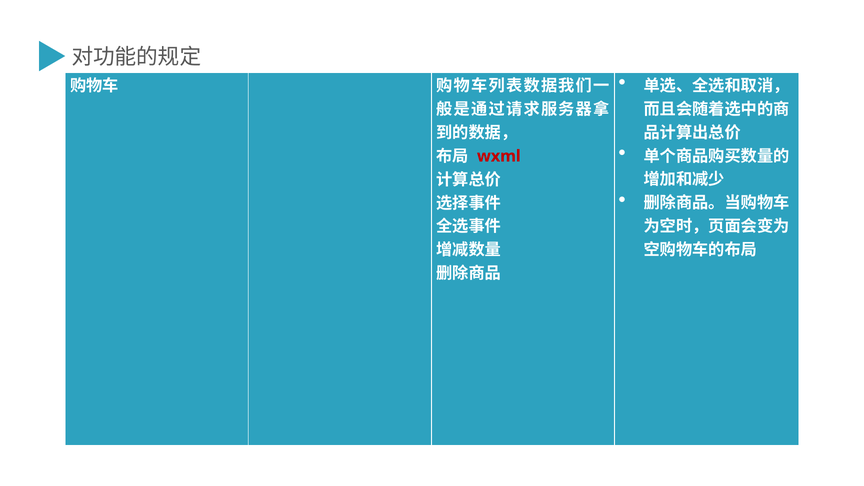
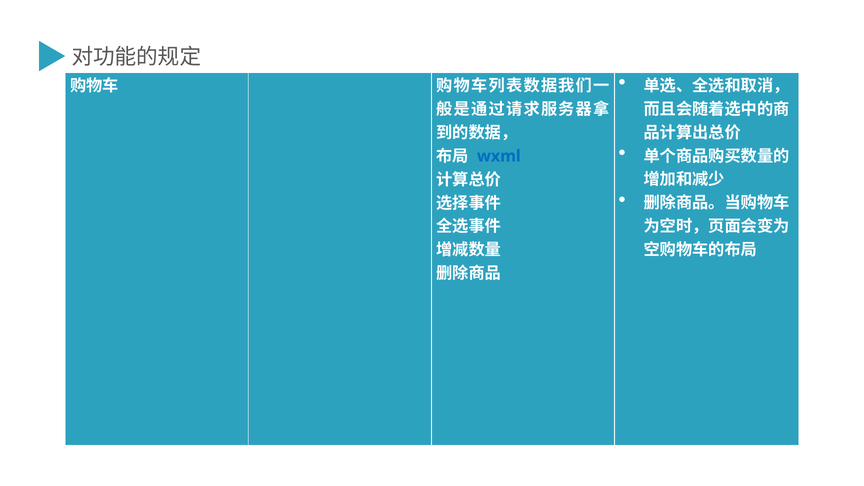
wxml colour: red -> blue
